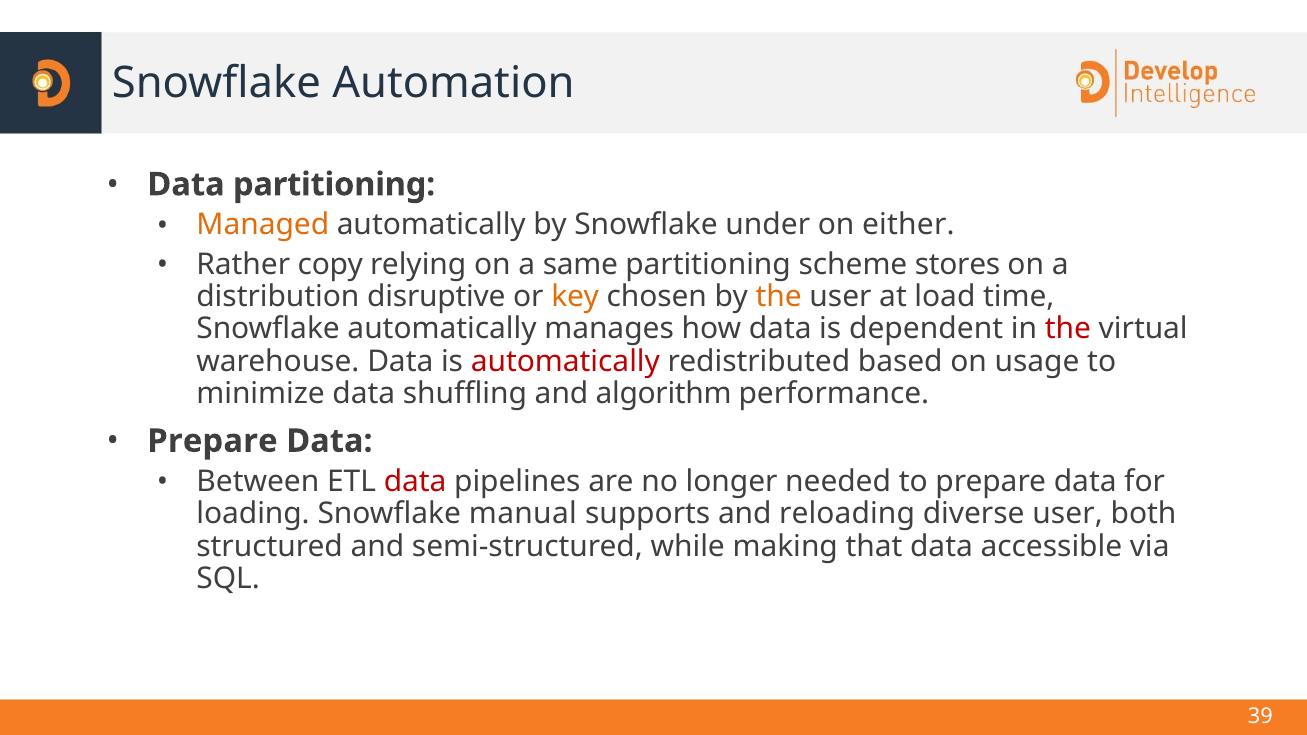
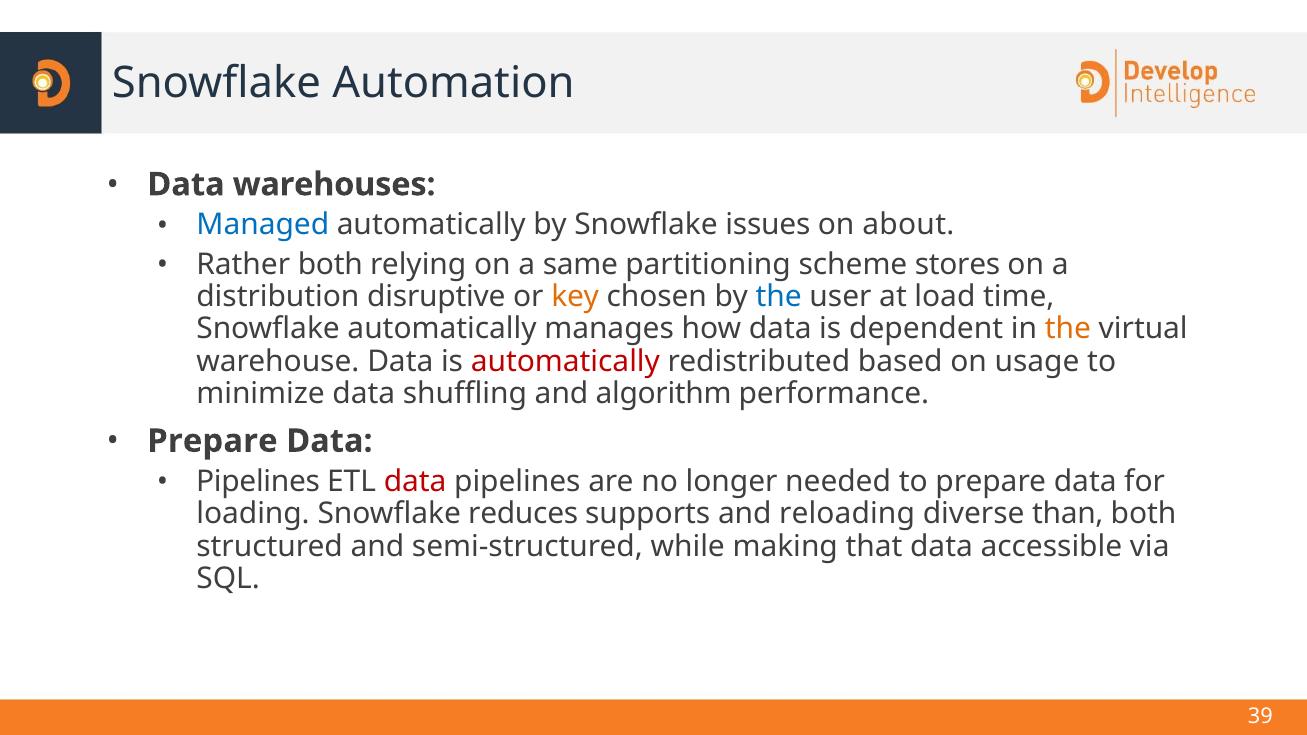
Data partitioning: partitioning -> warehouses
Managed colour: orange -> blue
under: under -> issues
either: either -> about
Rather copy: copy -> both
the at (779, 297) colour: orange -> blue
the at (1068, 329) colour: red -> orange
Between at (258, 482): Between -> Pipelines
manual: manual -> reduces
diverse user: user -> than
